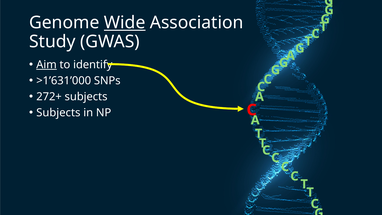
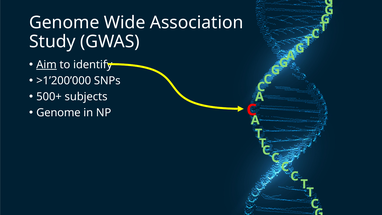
Wide underline: present -> none
>1’631’000: >1’631’000 -> >1’200’000
272+: 272+ -> 500+
Subjects at (58, 113): Subjects -> Genome
